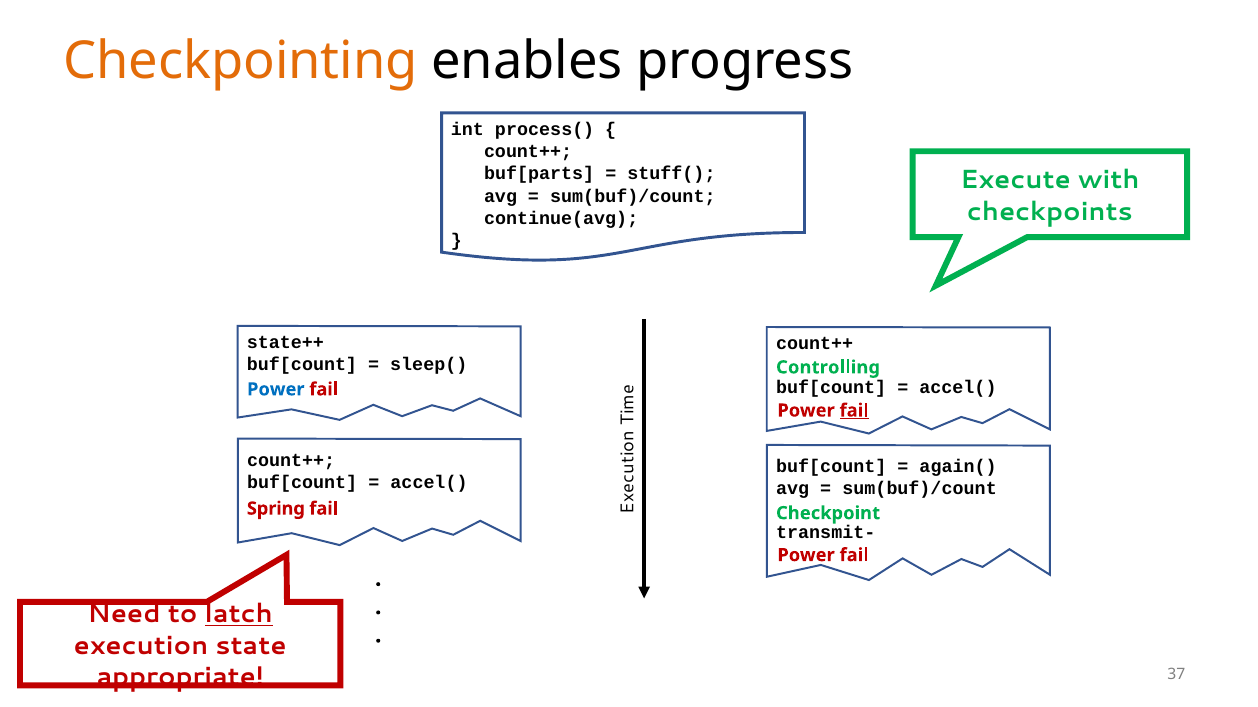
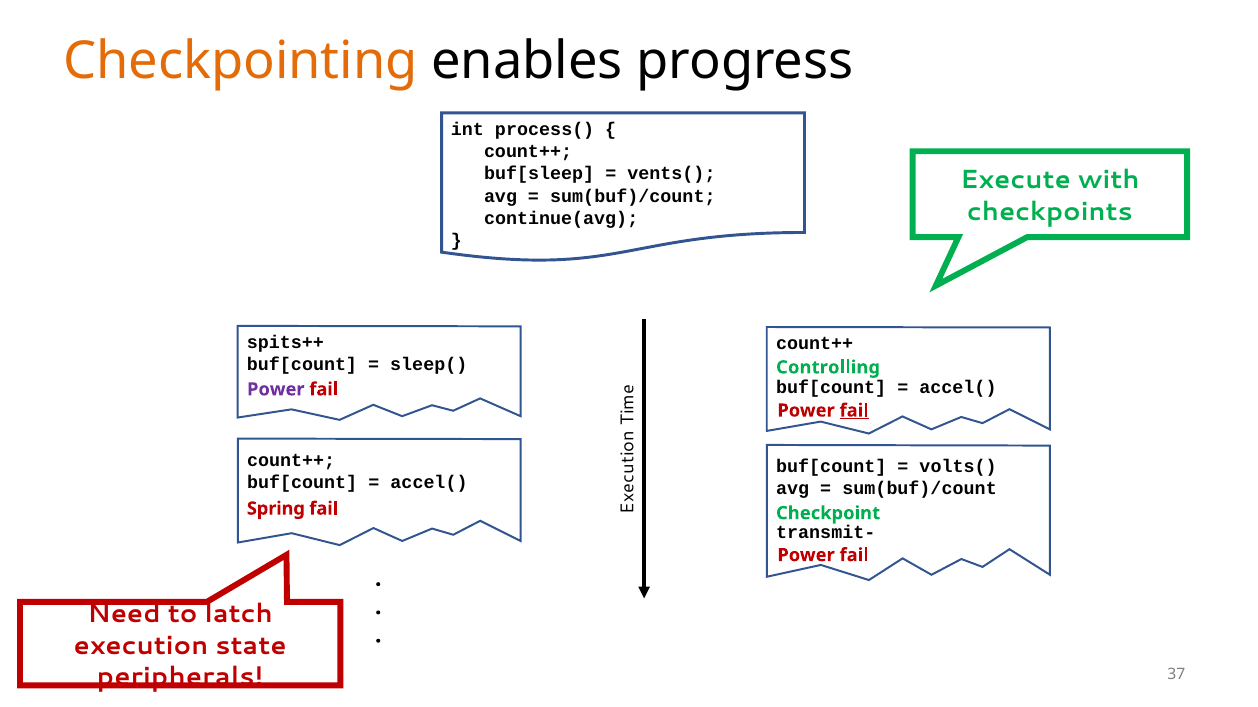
buf[parts: buf[parts -> buf[sleep
stuff(: stuff( -> vents(
state++: state++ -> spits++
Power at (276, 390) colour: blue -> purple
again(: again( -> volts(
latch underline: present -> none
appropriate: appropriate -> peripherals
